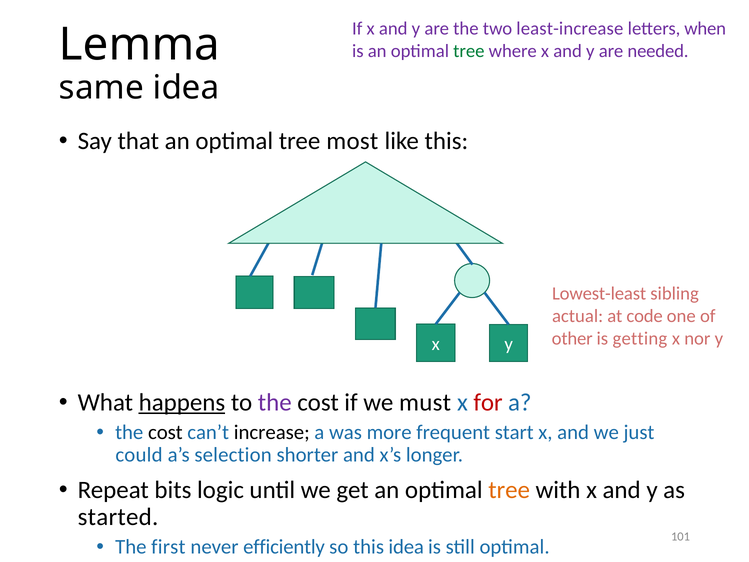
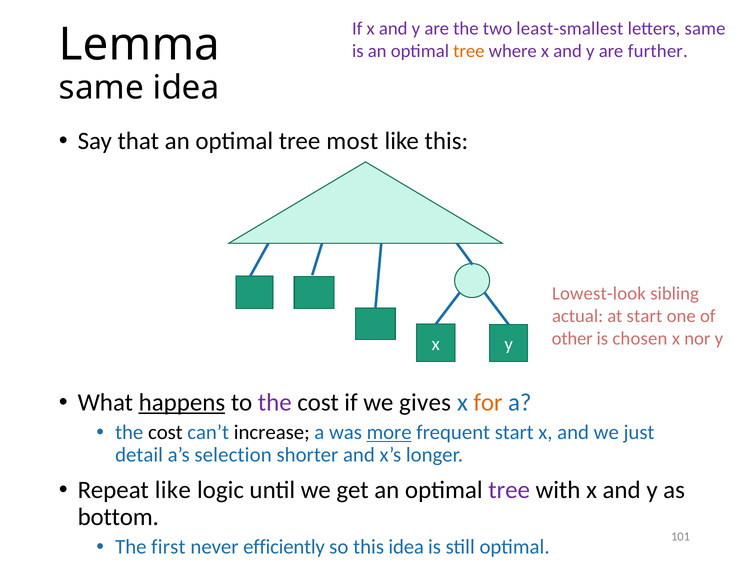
least-increase: least-increase -> least-smallest
letters when: when -> same
tree at (469, 51) colour: green -> orange
needed: needed -> further
Lowest-least: Lowest-least -> Lowest-look
at code: code -> start
getting: getting -> chosen
must: must -> gives
for colour: red -> orange
more underline: none -> present
could: could -> detail
Repeat bits: bits -> like
tree at (509, 490) colour: orange -> purple
started: started -> bottom
